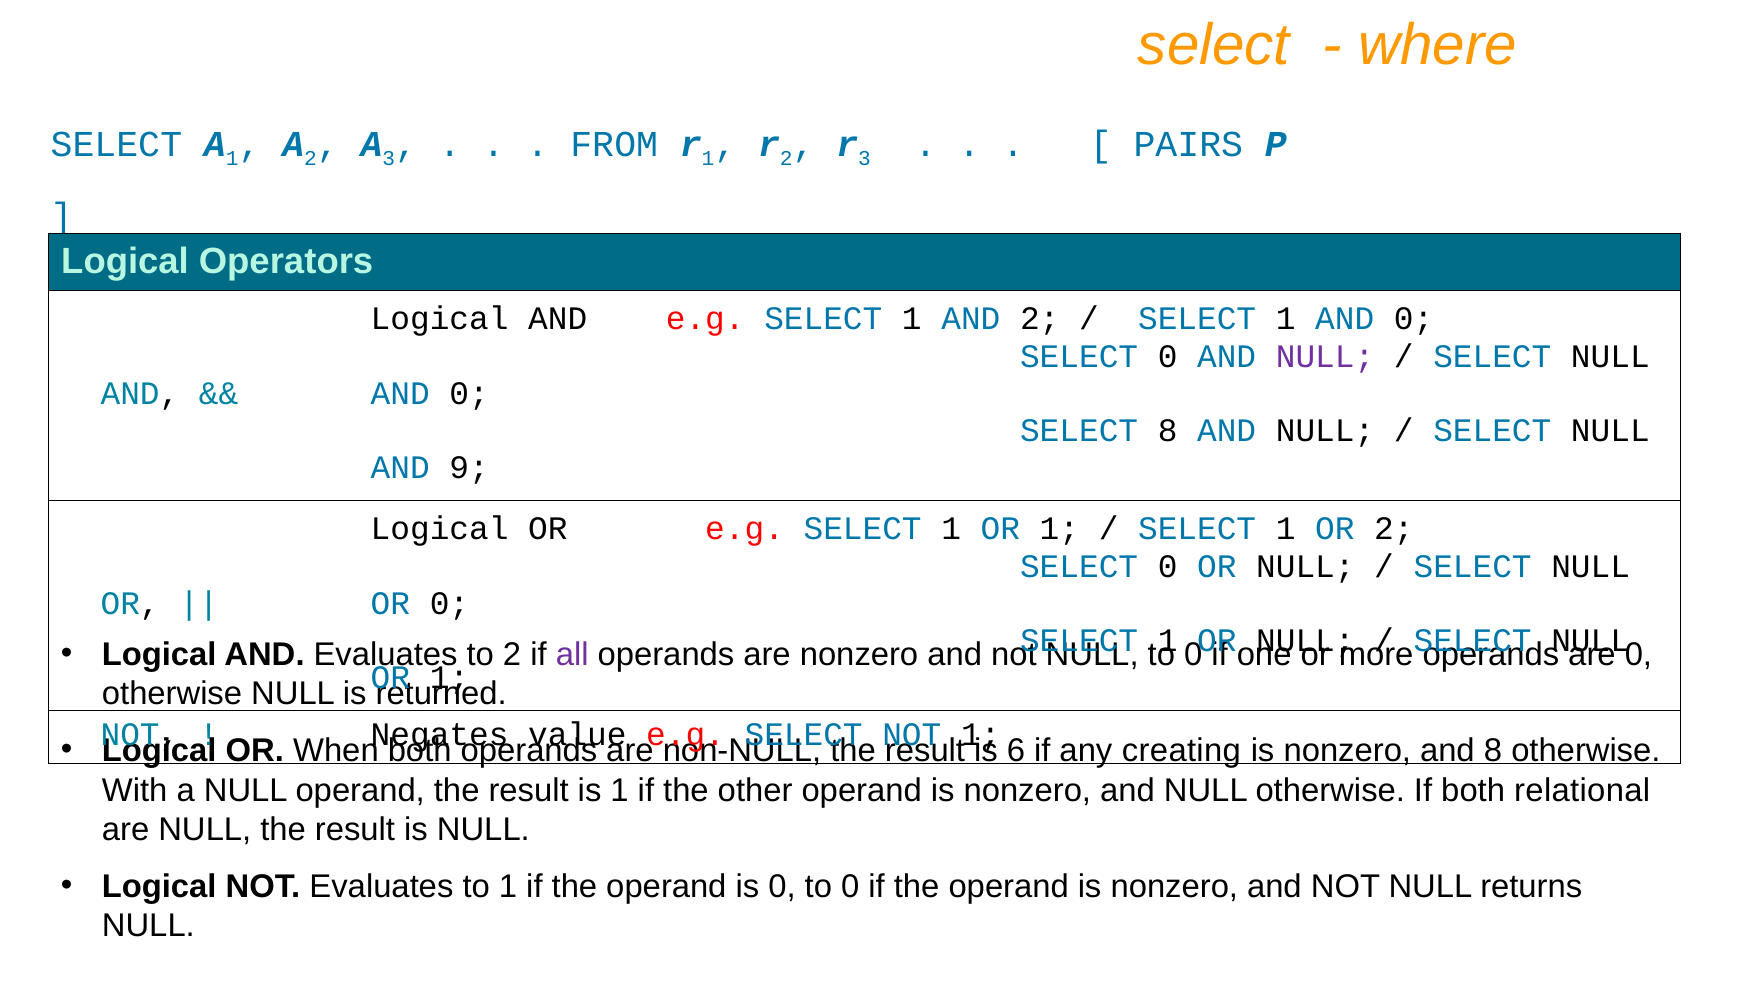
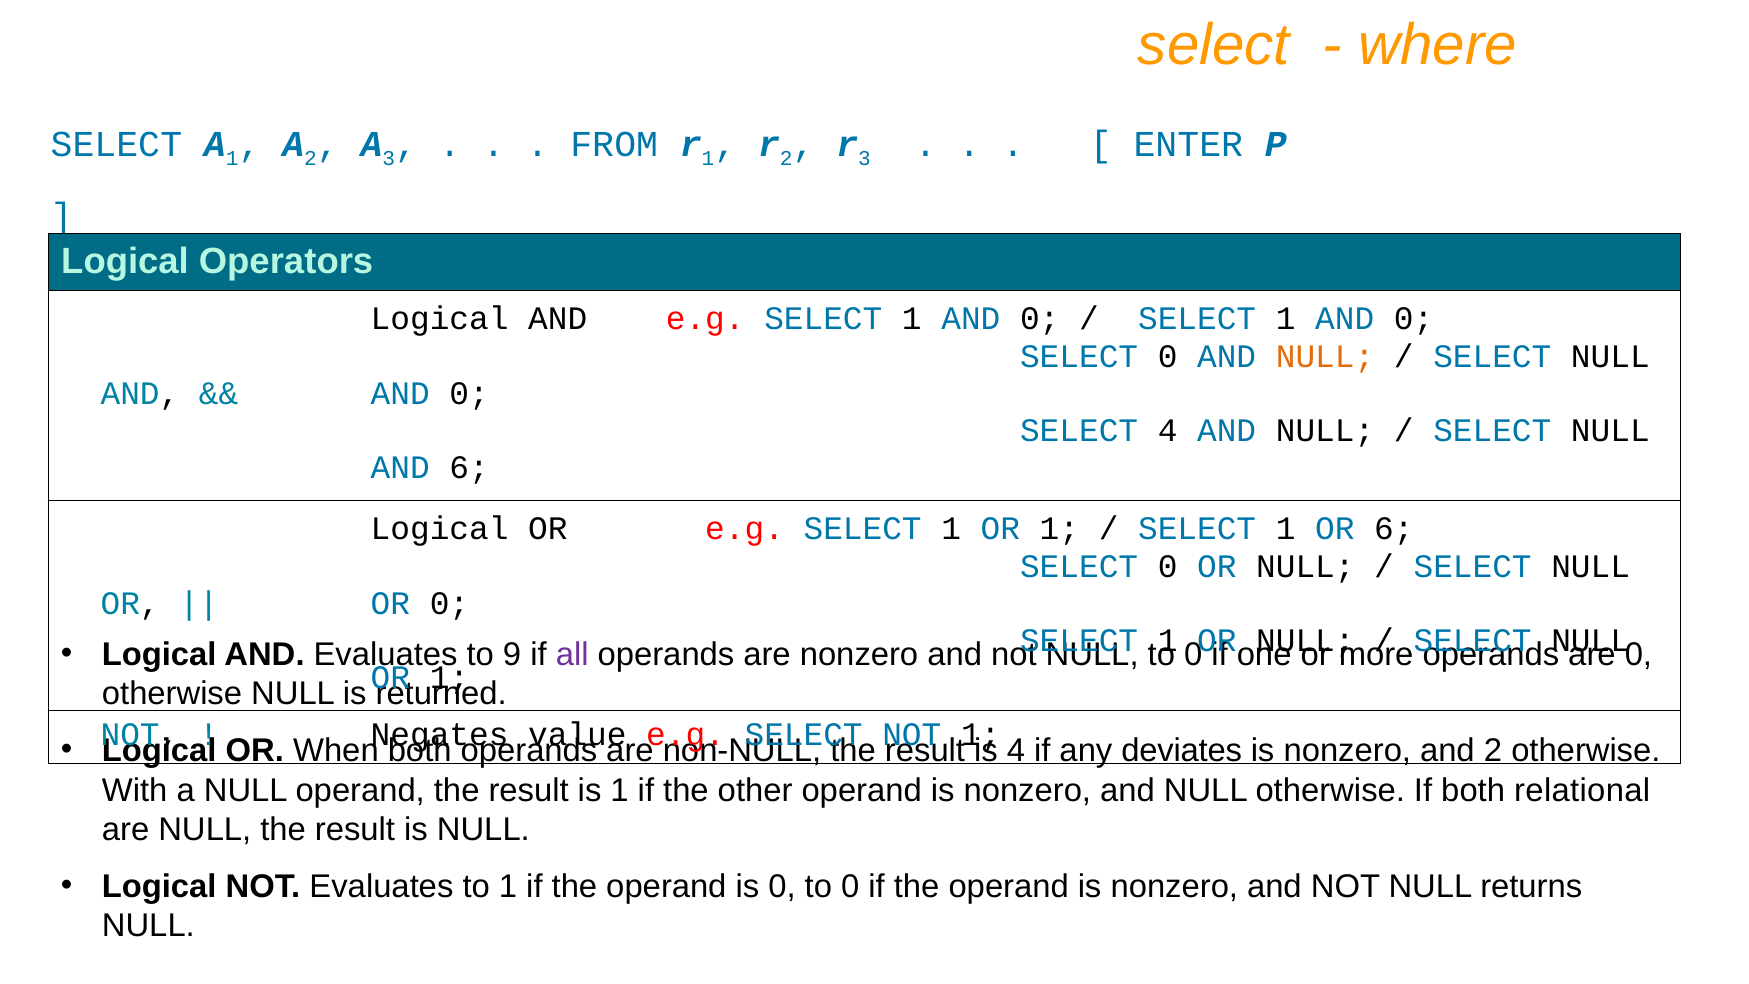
PAIRS: PAIRS -> ENTER
2 at (1040, 319): 2 -> 0
NULL at (1325, 356) colour: purple -> orange
SELECT 8: 8 -> 4
AND 9: 9 -> 6
OR 2: 2 -> 6
to 2: 2 -> 9
6 at (1016, 751): 6 -> 4
creating: creating -> deviates
and 8: 8 -> 2
